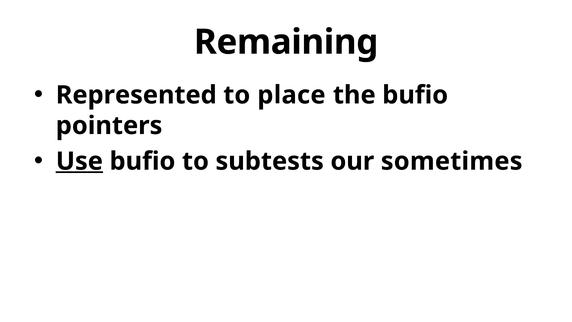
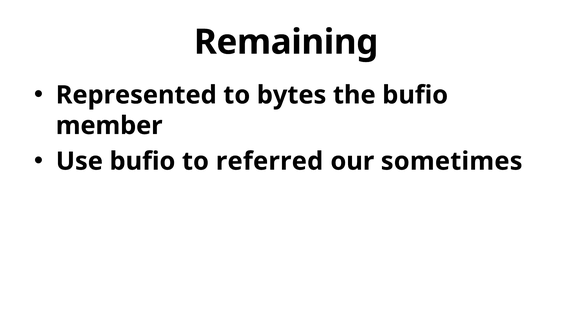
place: place -> bytes
pointers: pointers -> member
Use underline: present -> none
subtests: subtests -> referred
